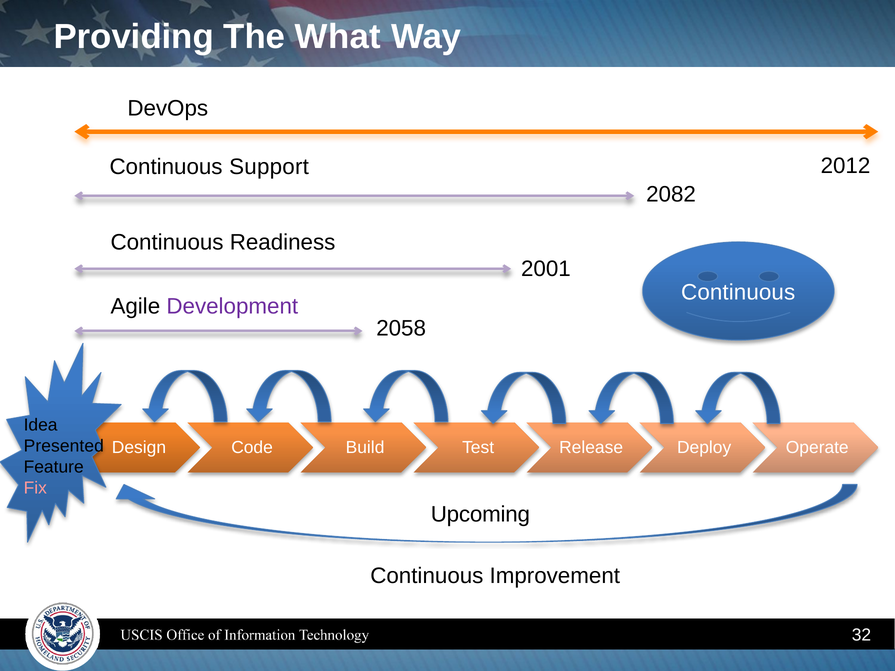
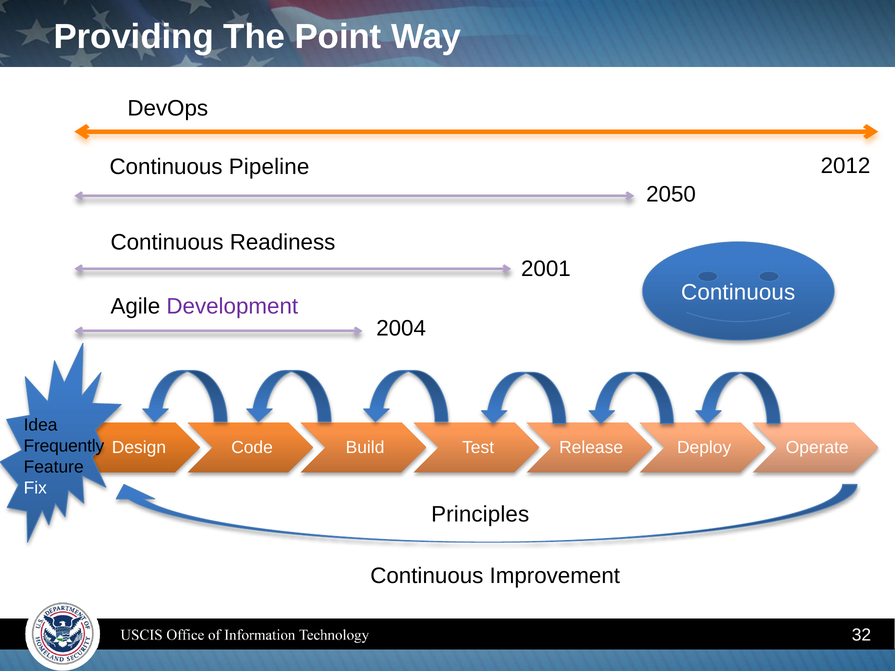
What: What -> Point
Support: Support -> Pipeline
2082: 2082 -> 2050
2058: 2058 -> 2004
Presented: Presented -> Frequently
Fix colour: pink -> white
Upcoming: Upcoming -> Principles
